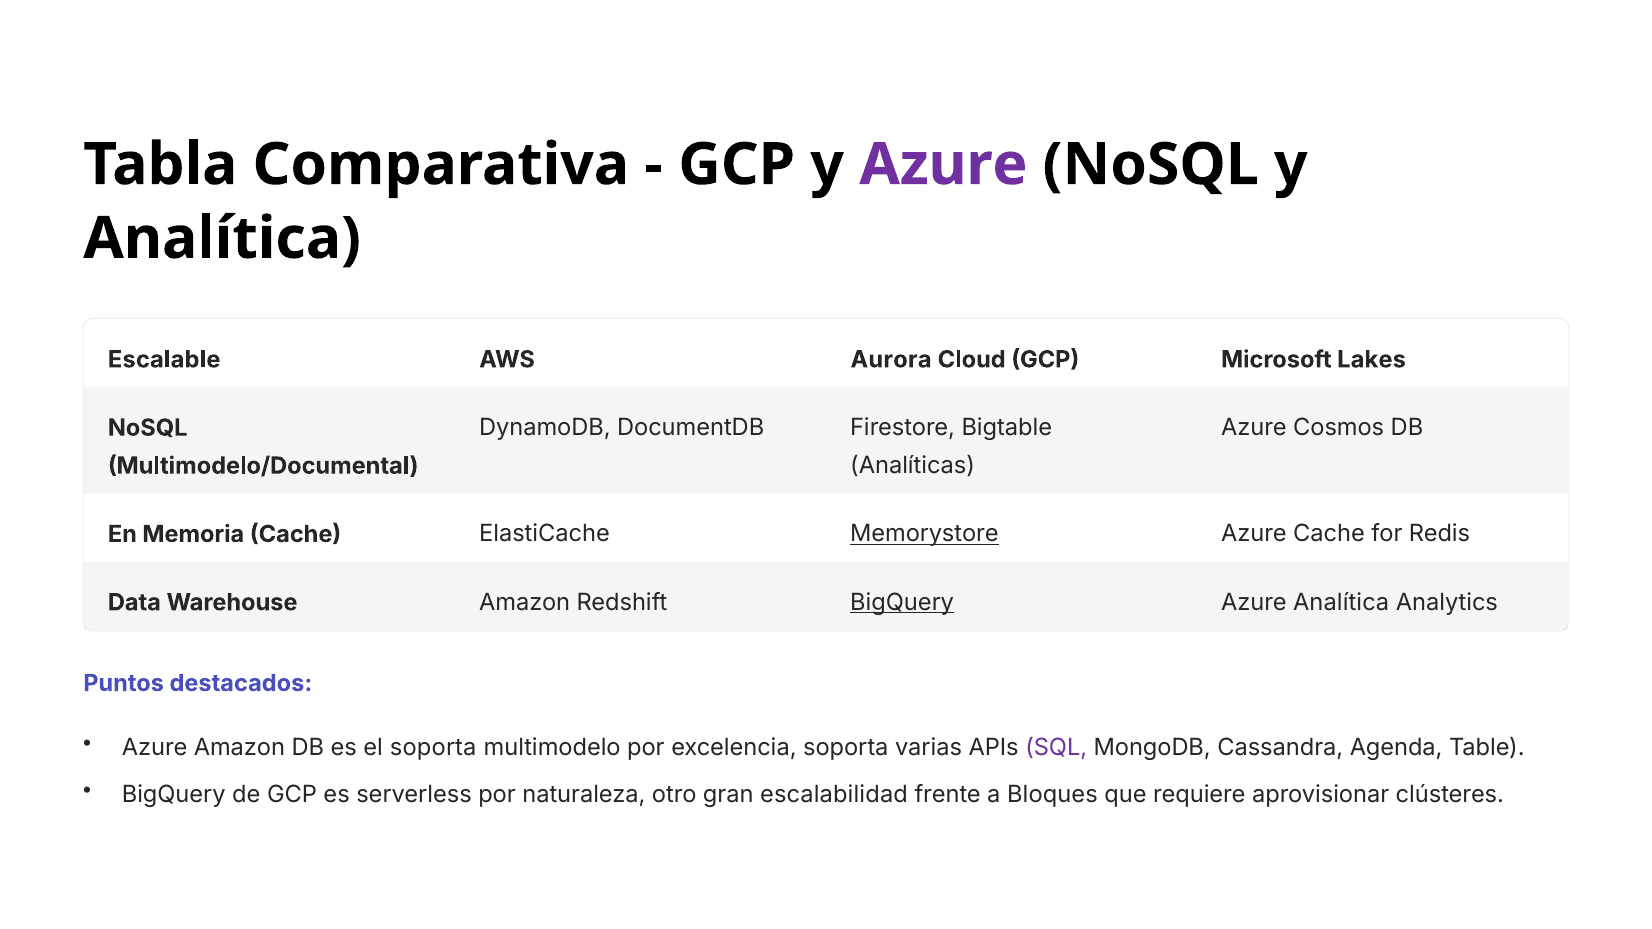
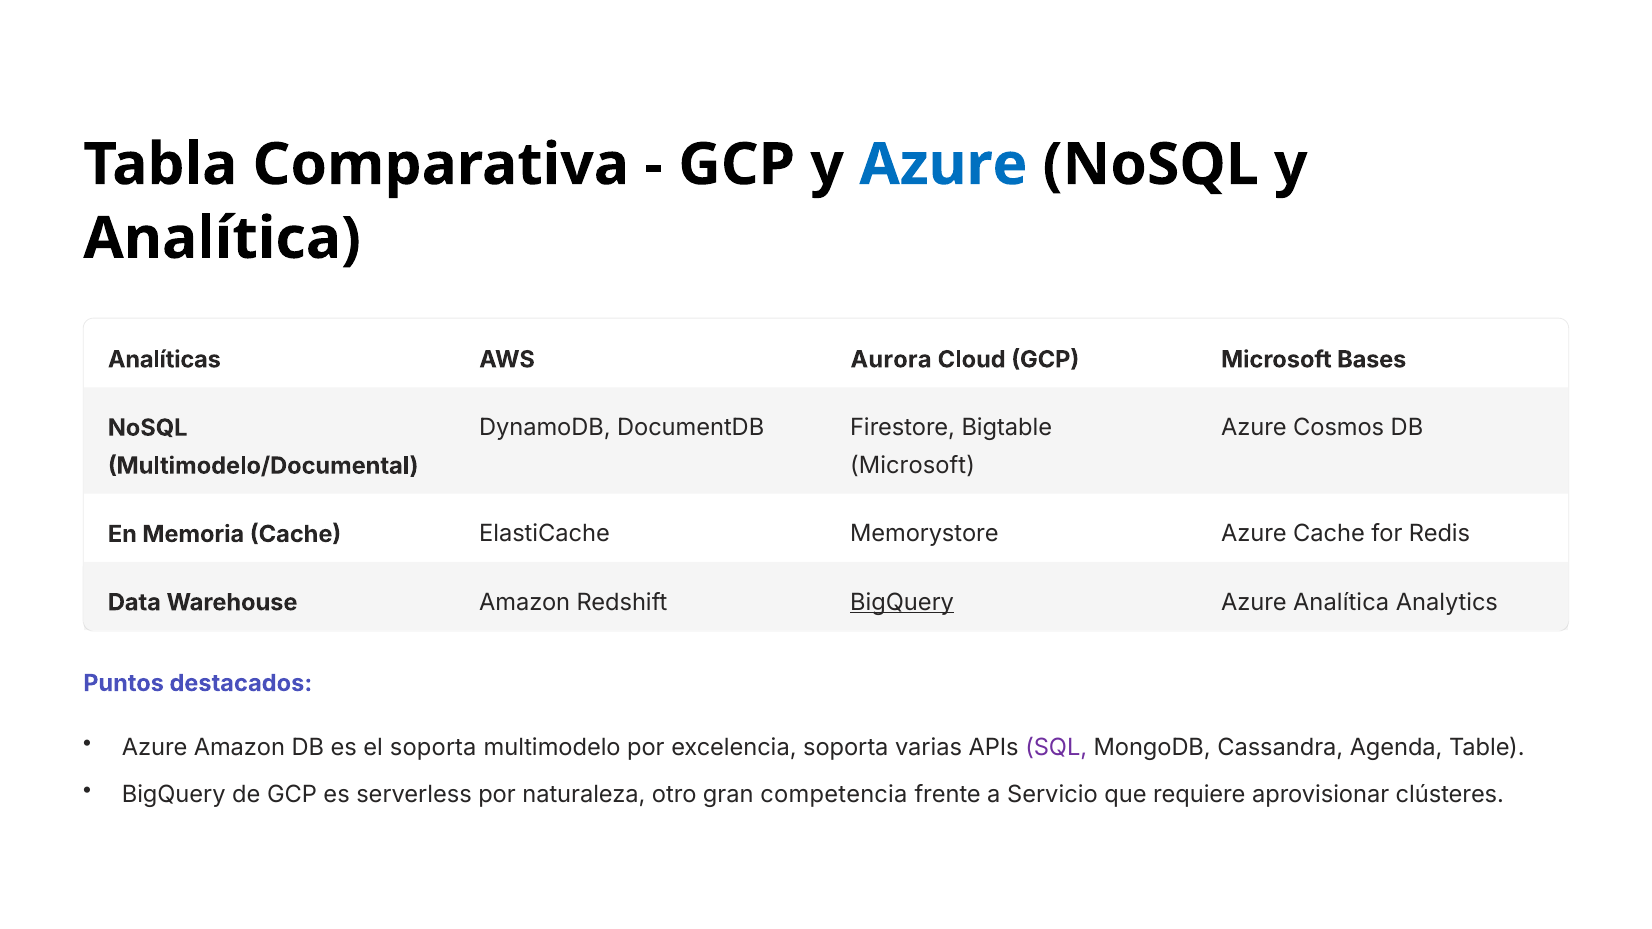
Azure at (943, 165) colour: purple -> blue
Escalable: Escalable -> Analíticas
Lakes: Lakes -> Bases
Analíticas at (913, 466): Analíticas -> Microsoft
Memorystore underline: present -> none
escalabilidad: escalabilidad -> competencia
Bloques: Bloques -> Servicio
